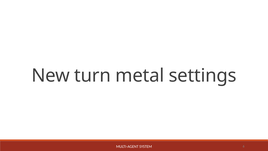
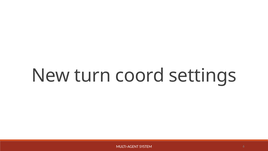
metal: metal -> coord
